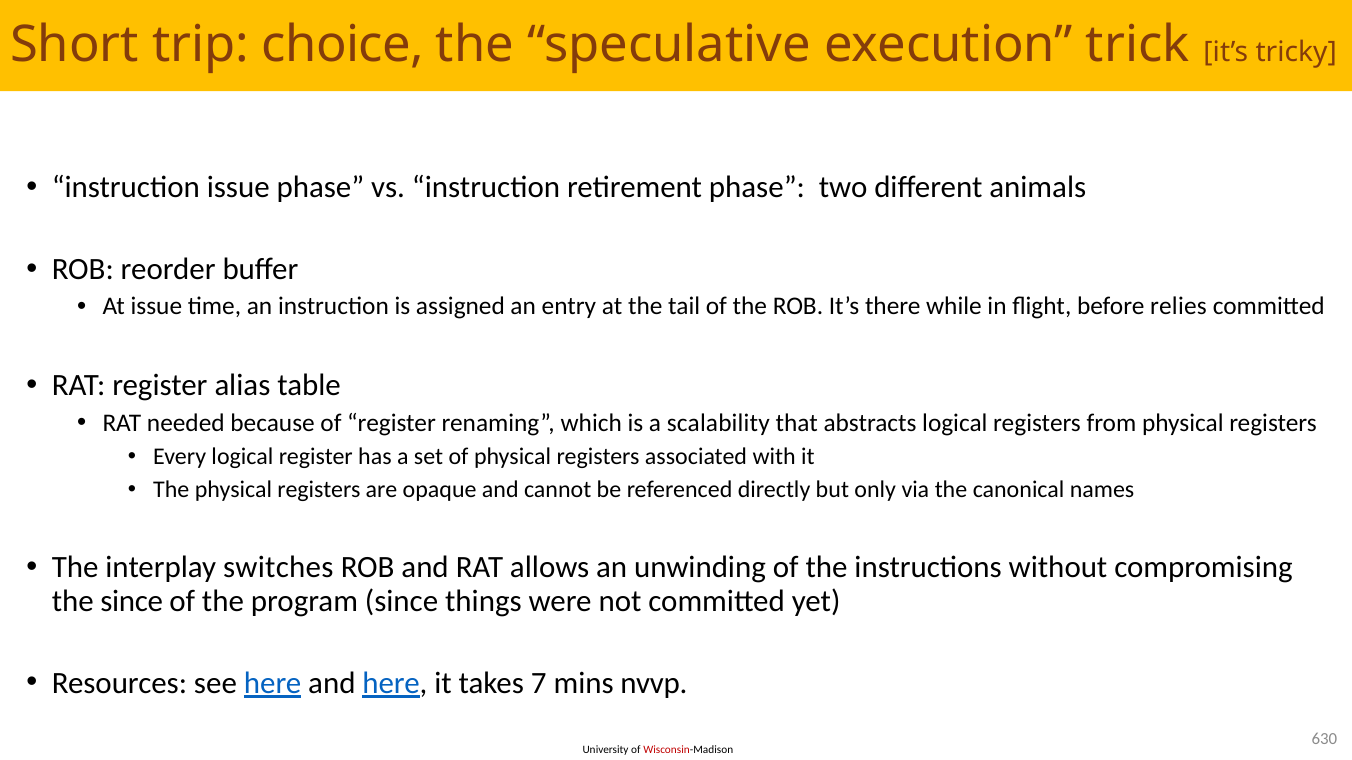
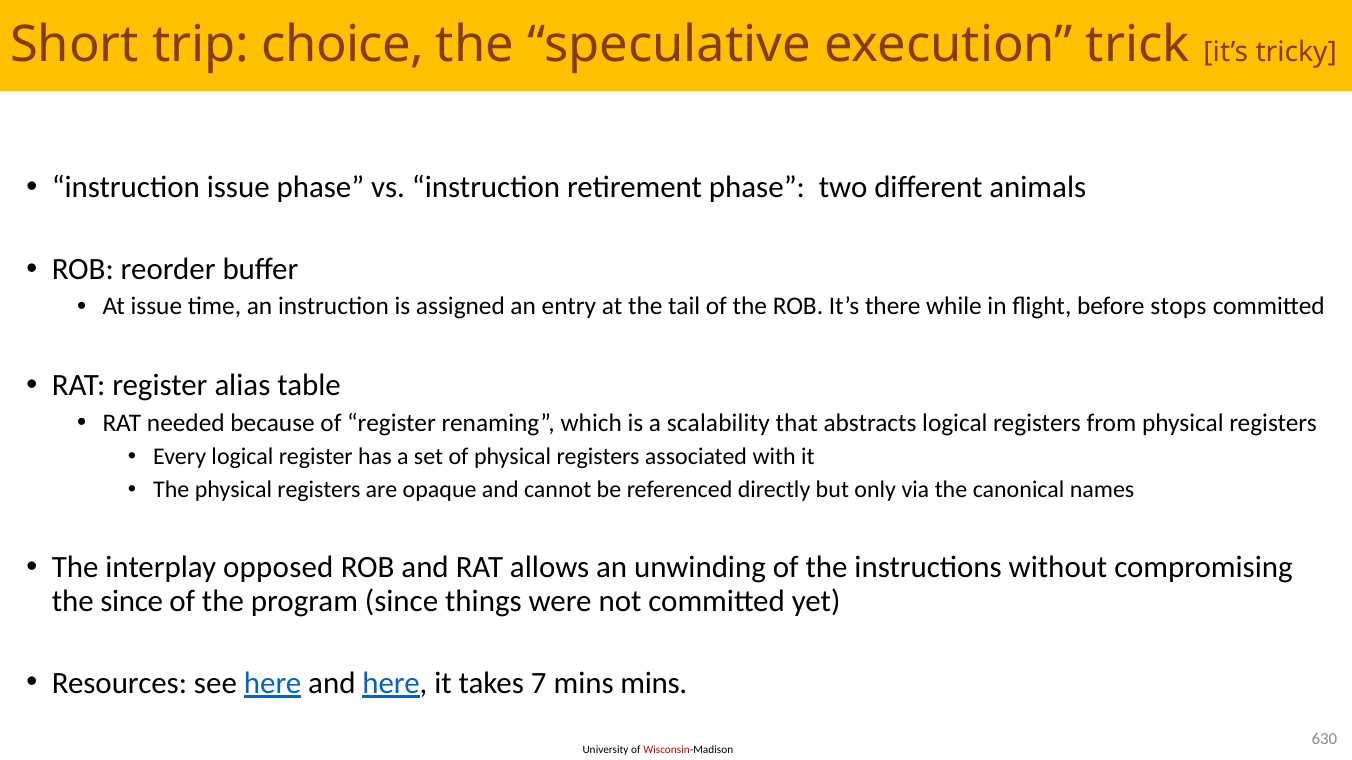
relies: relies -> stops
switches: switches -> opposed
mins nvvp: nvvp -> mins
